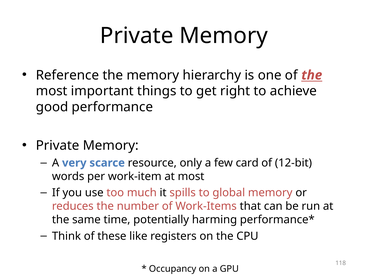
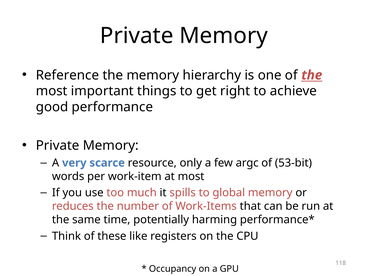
card: card -> argc
12-bit: 12-bit -> 53-bit
